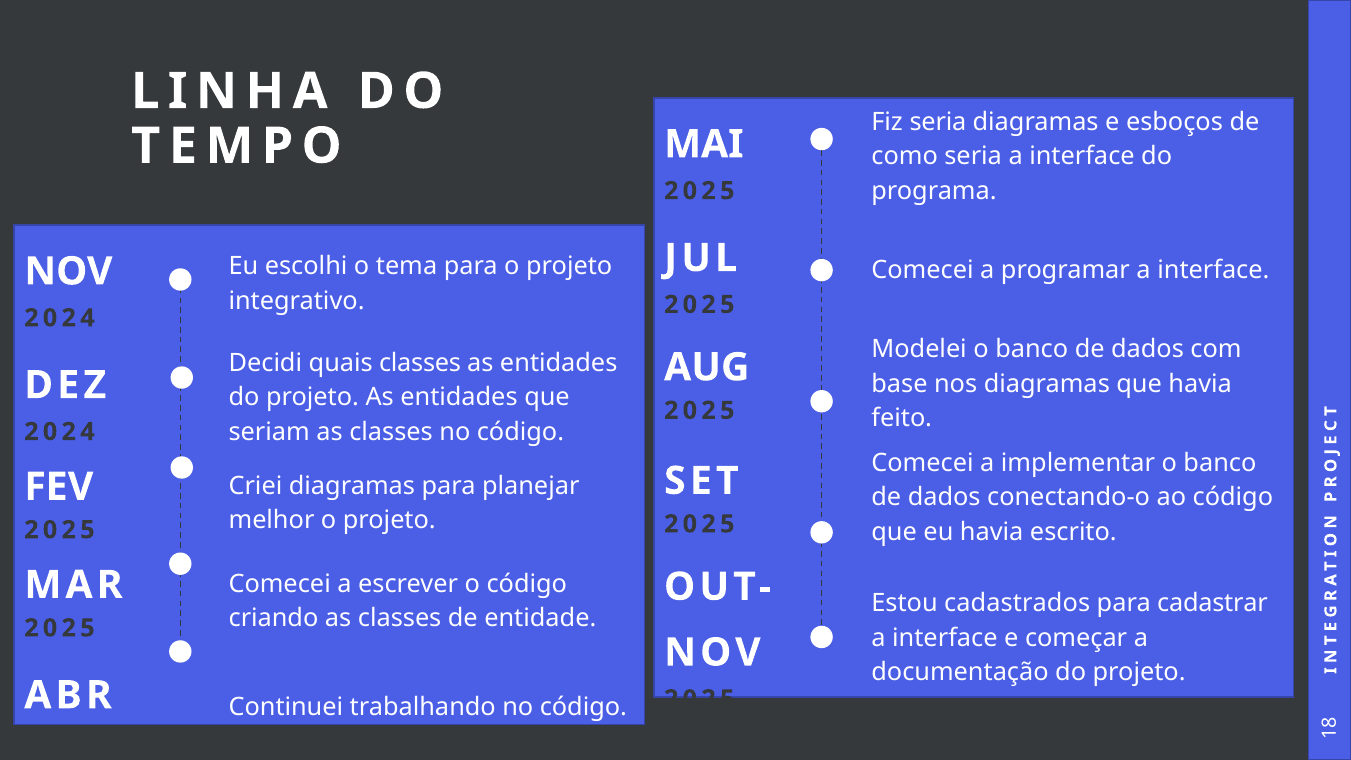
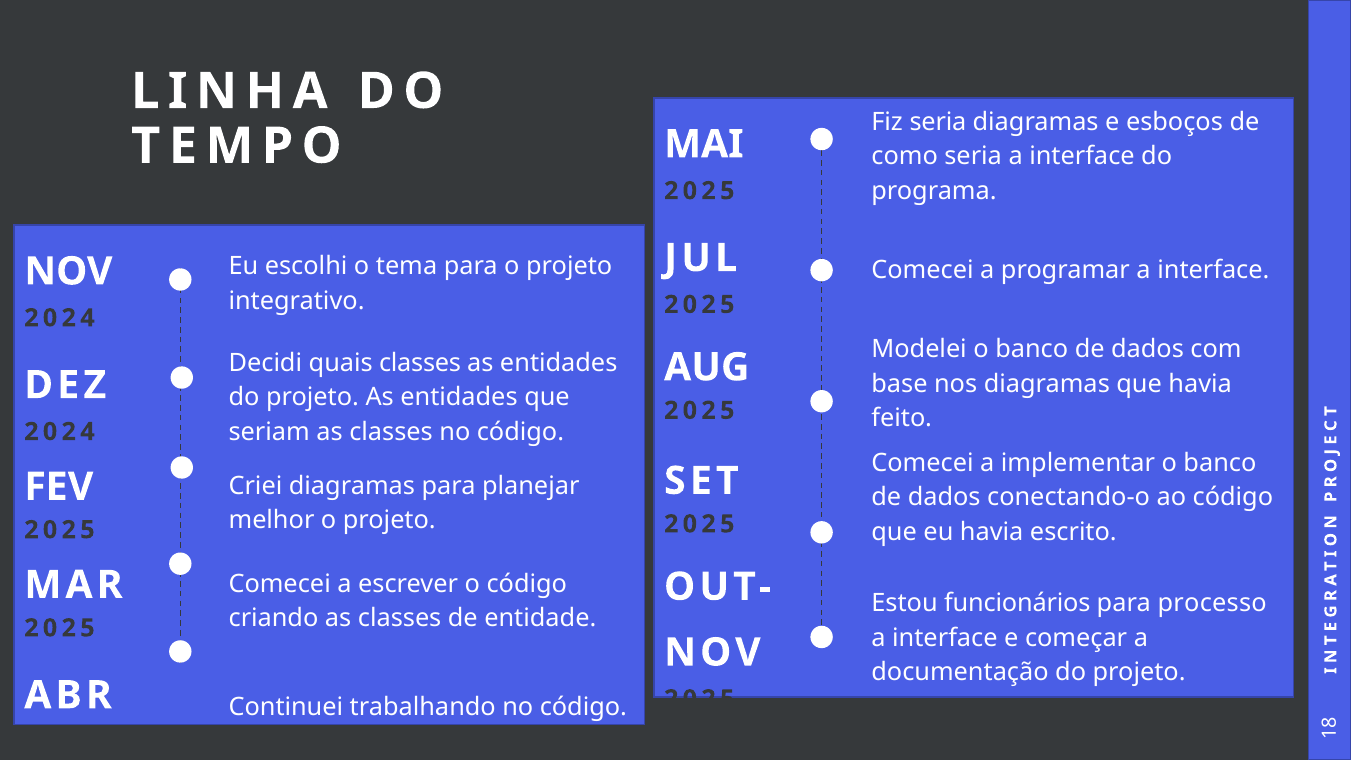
cadastrados: cadastrados -> funcionários
cadastrar: cadastrar -> processo
